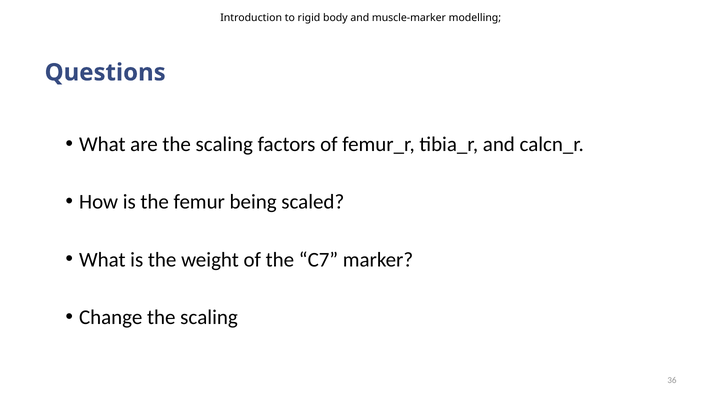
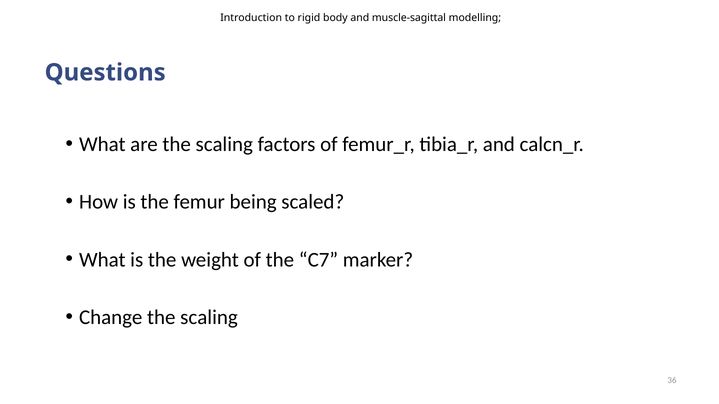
muscle-marker: muscle-marker -> muscle-sagittal
